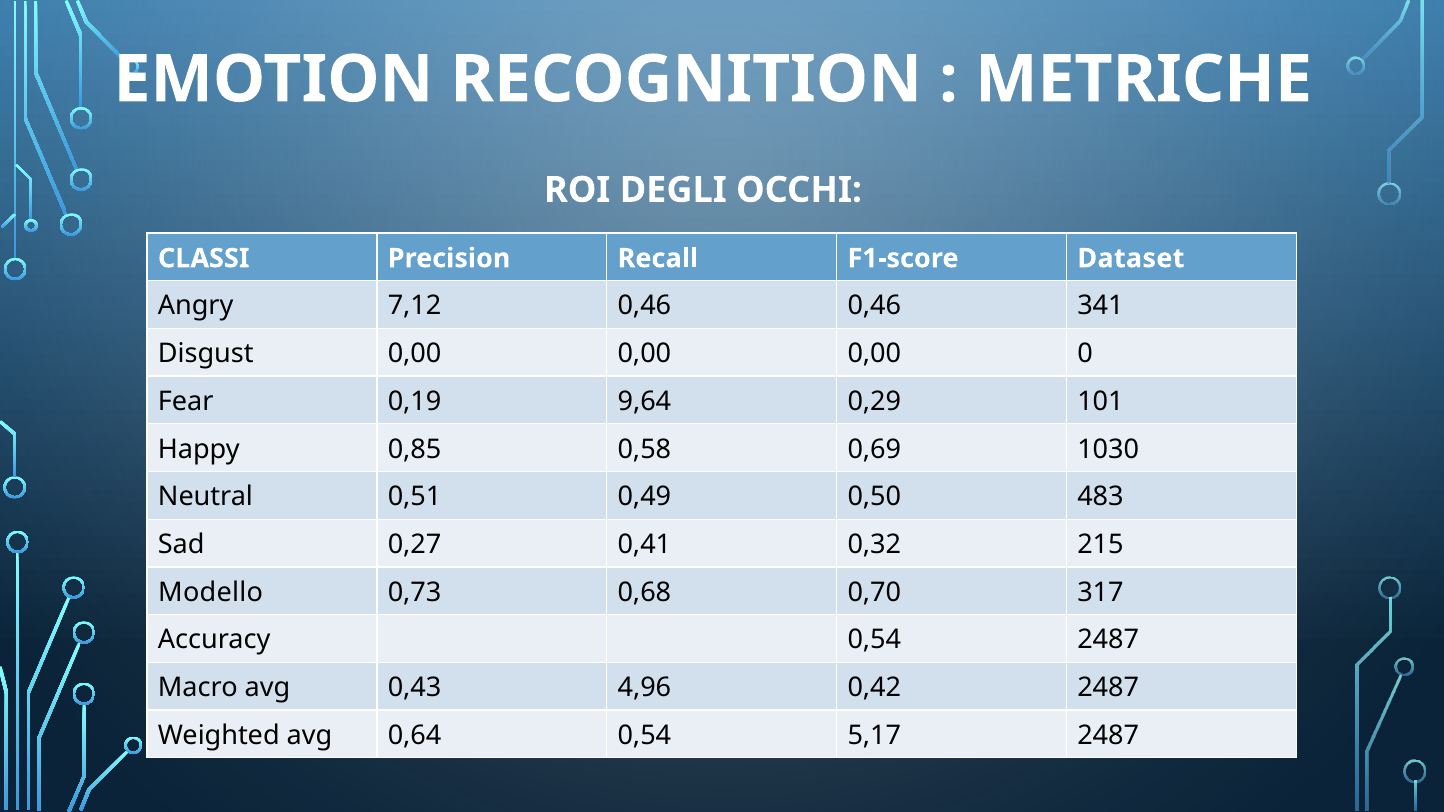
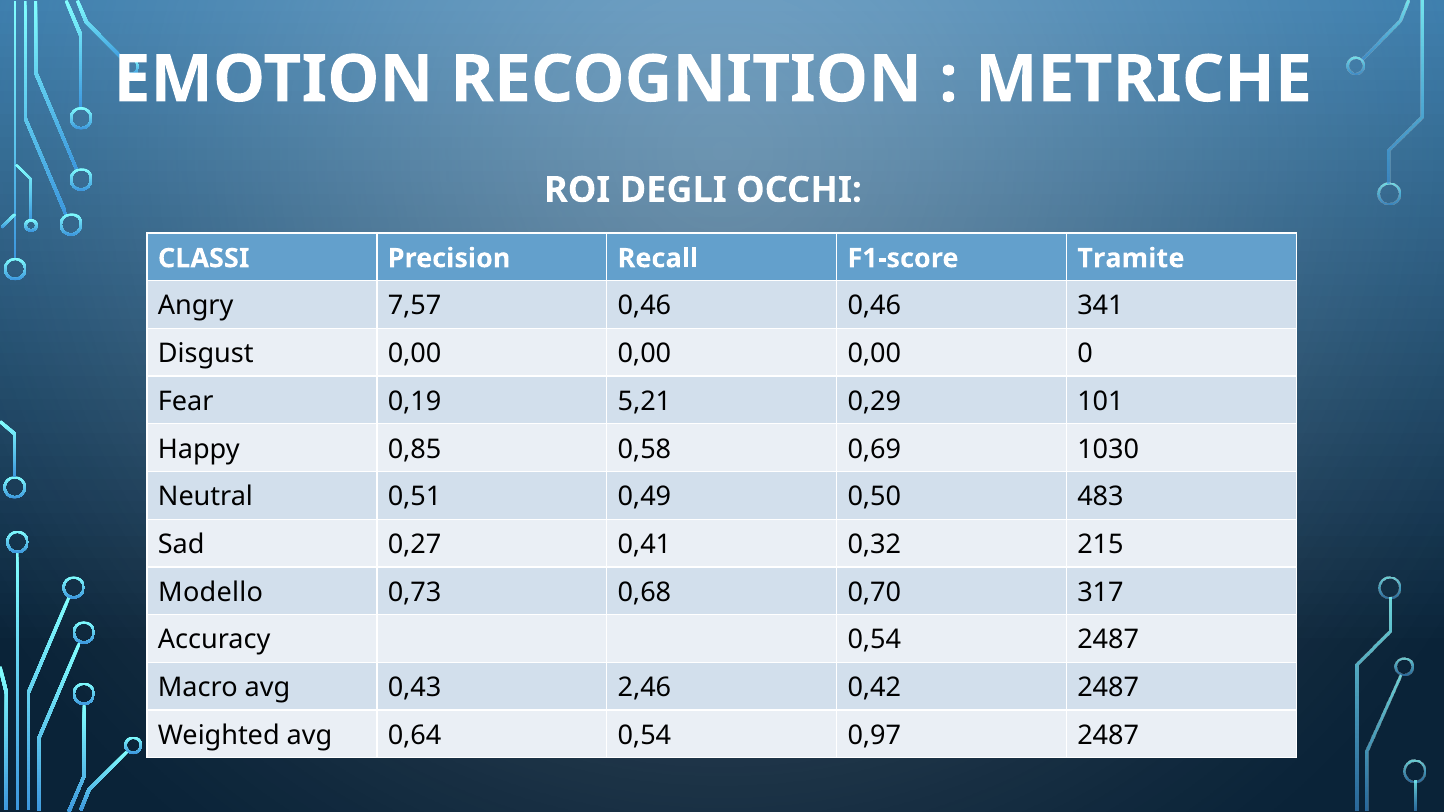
Dataset: Dataset -> Tramite
7,12: 7,12 -> 7,57
9,64: 9,64 -> 5,21
4,96: 4,96 -> 2,46
5,17: 5,17 -> 0,97
